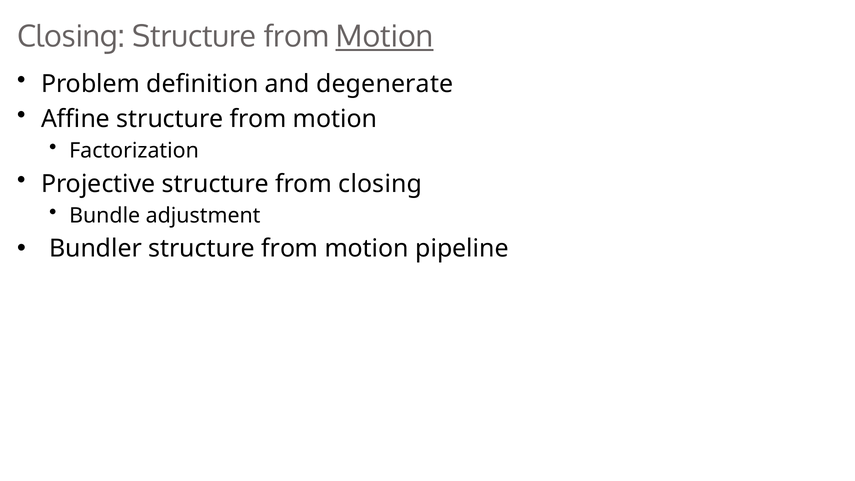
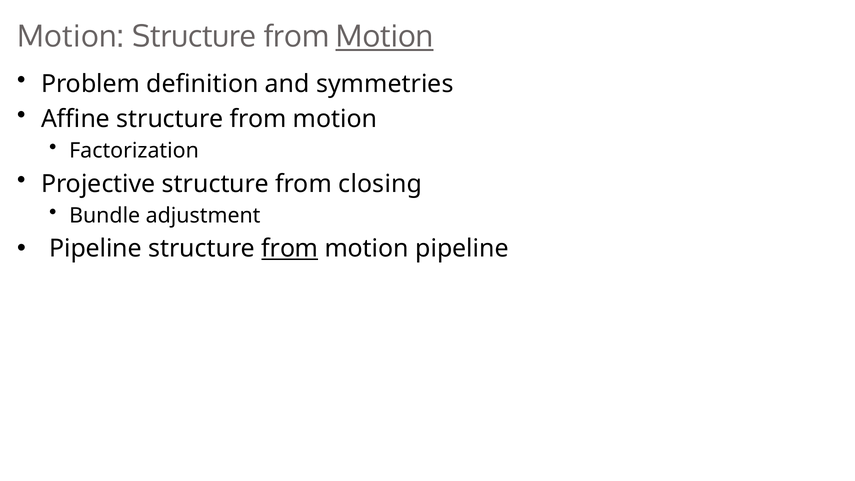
Closing at (71, 37): Closing -> Motion
degenerate: degenerate -> symmetries
Bundler at (96, 249): Bundler -> Pipeline
from at (290, 249) underline: none -> present
